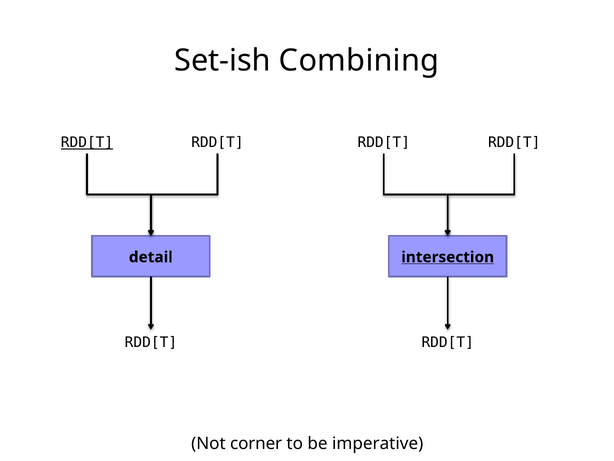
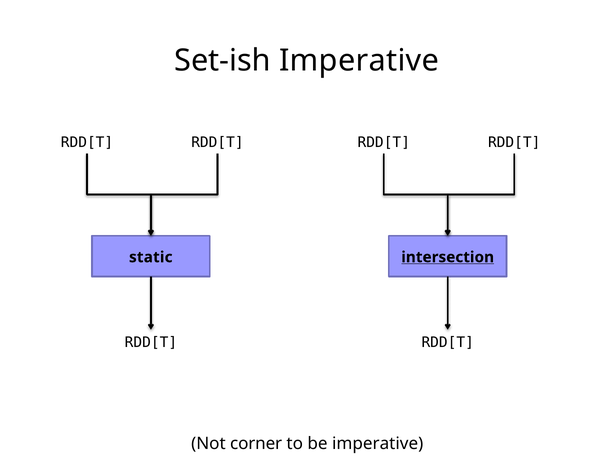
Set-ish Combining: Combining -> Imperative
RDD[T at (87, 142) underline: present -> none
detail: detail -> static
